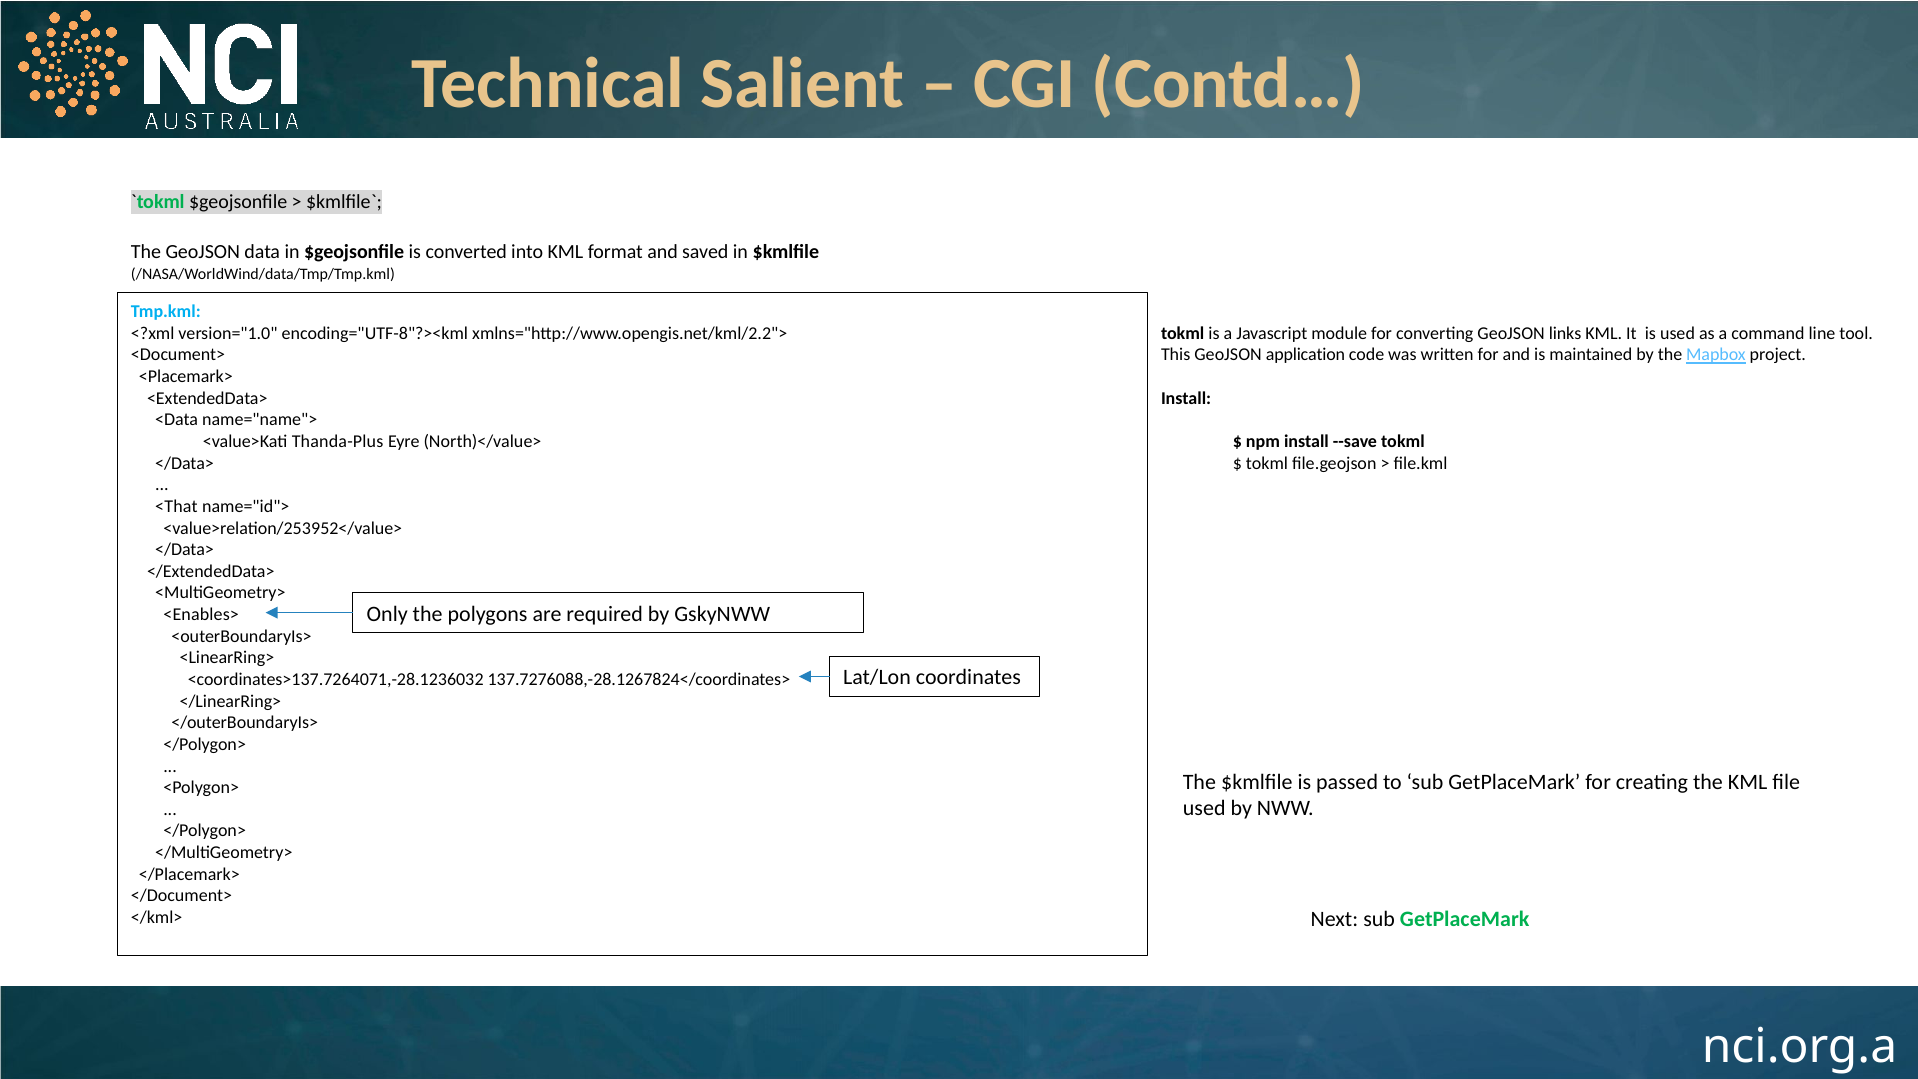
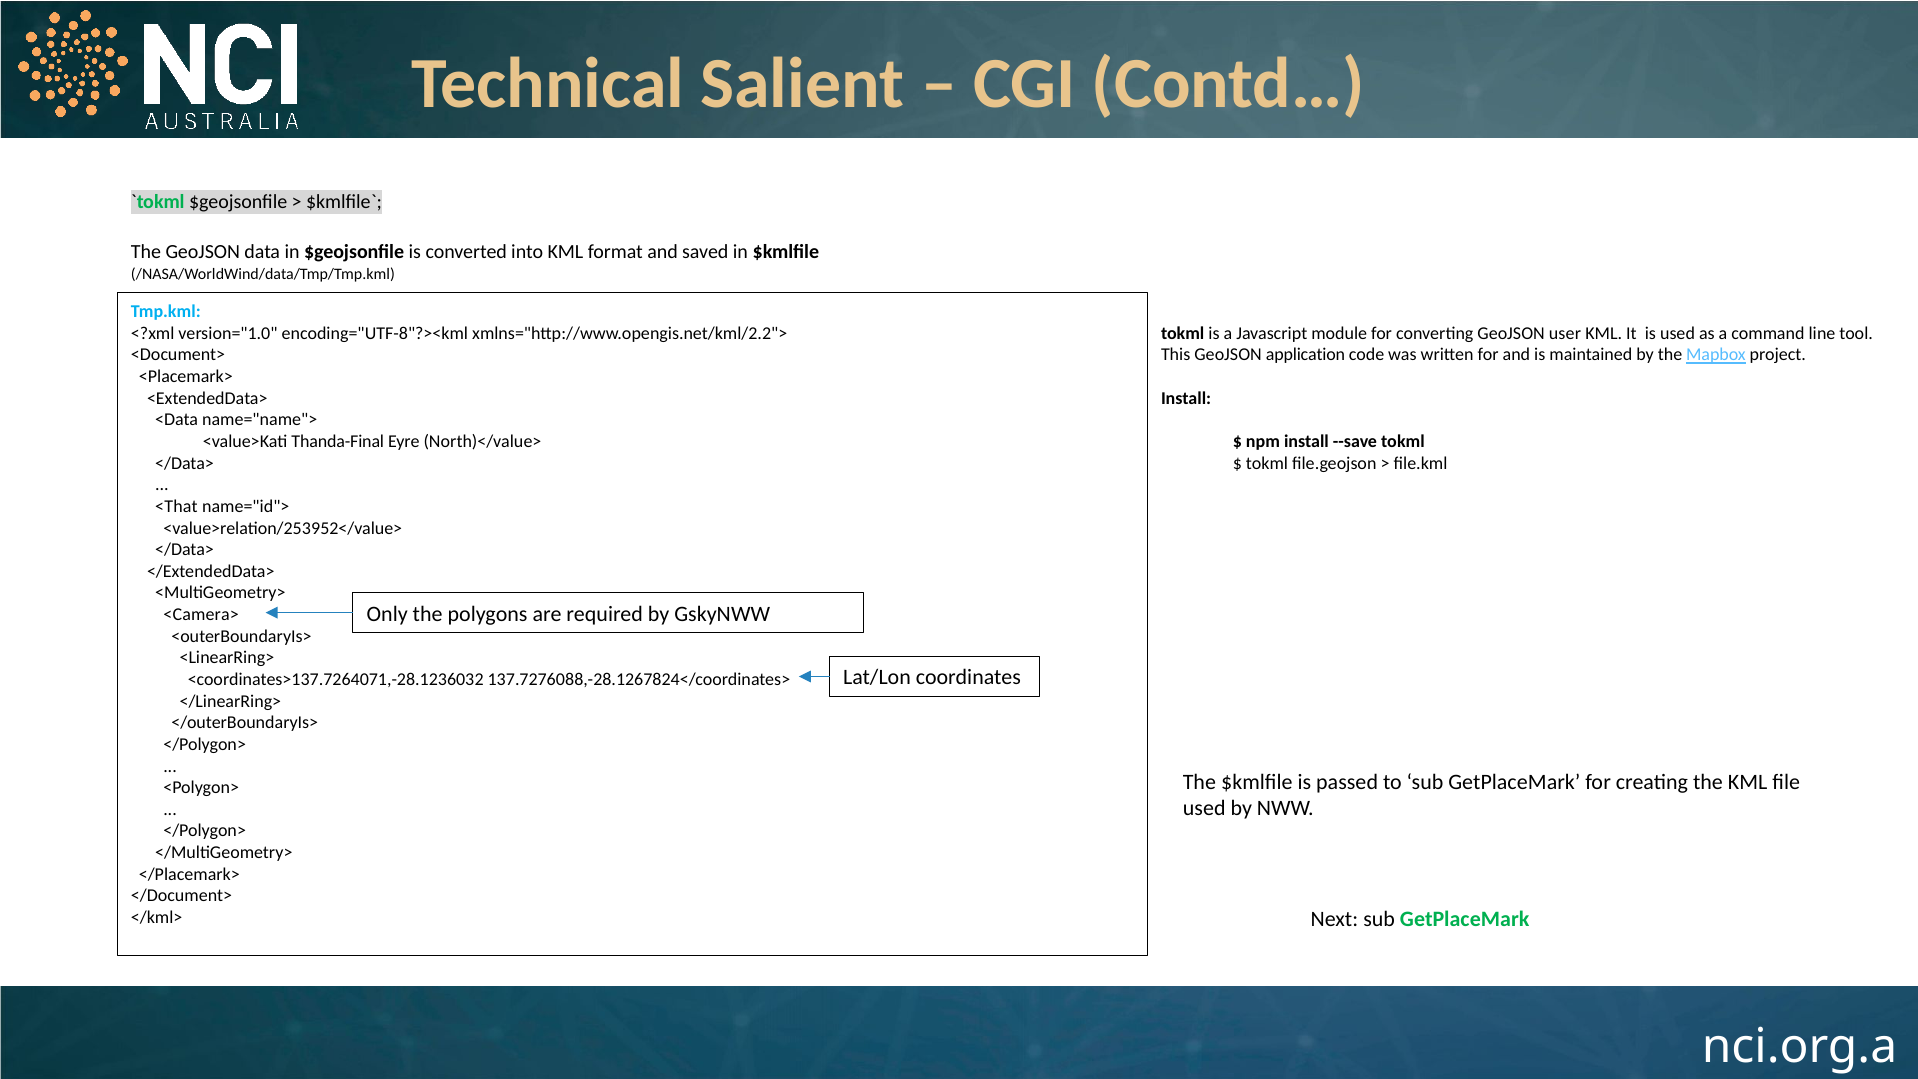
links: links -> user
Thanda-Plus: Thanda-Plus -> Thanda-Final
<Enables>: <Enables> -> <Camera>
